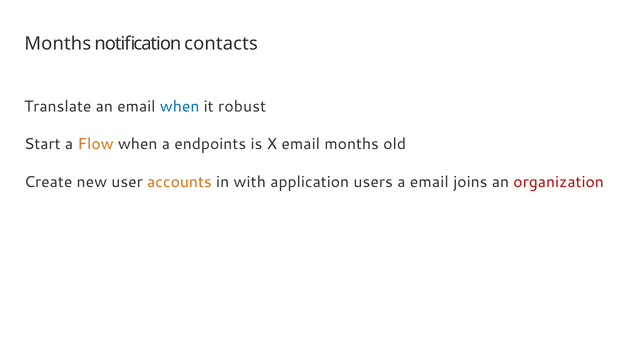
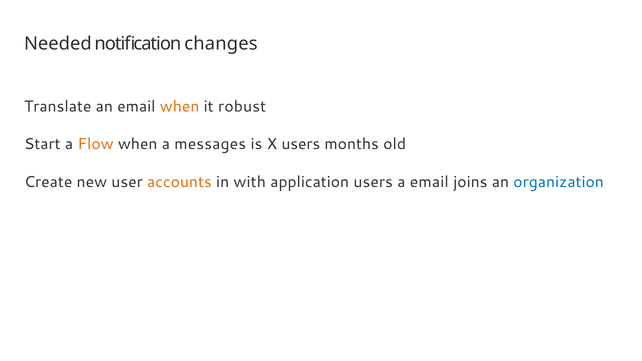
Months at (58, 44): Months -> Needed
contacts: contacts -> changes
when at (180, 107) colour: blue -> orange
endpoints: endpoints -> messages
X email: email -> users
organization colour: red -> blue
